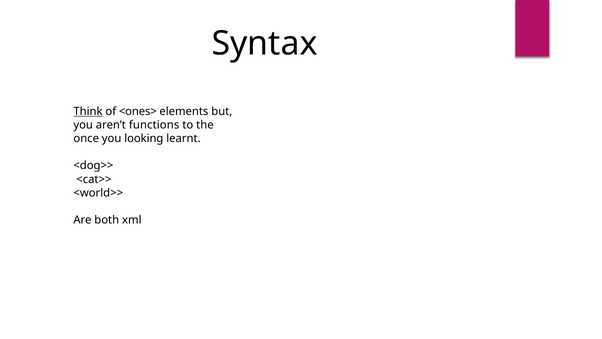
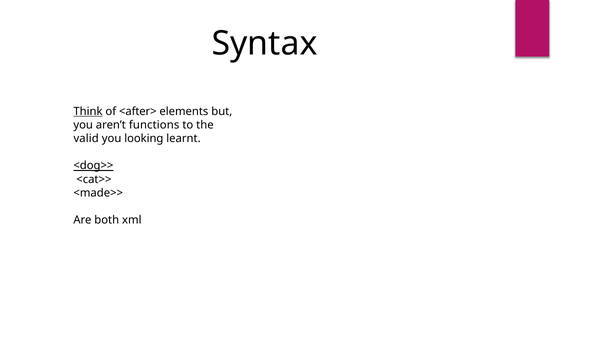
<ones>: <ones> -> <after>
once: once -> valid
<dog>> underline: none -> present
<world>>: <world>> -> <made>>
